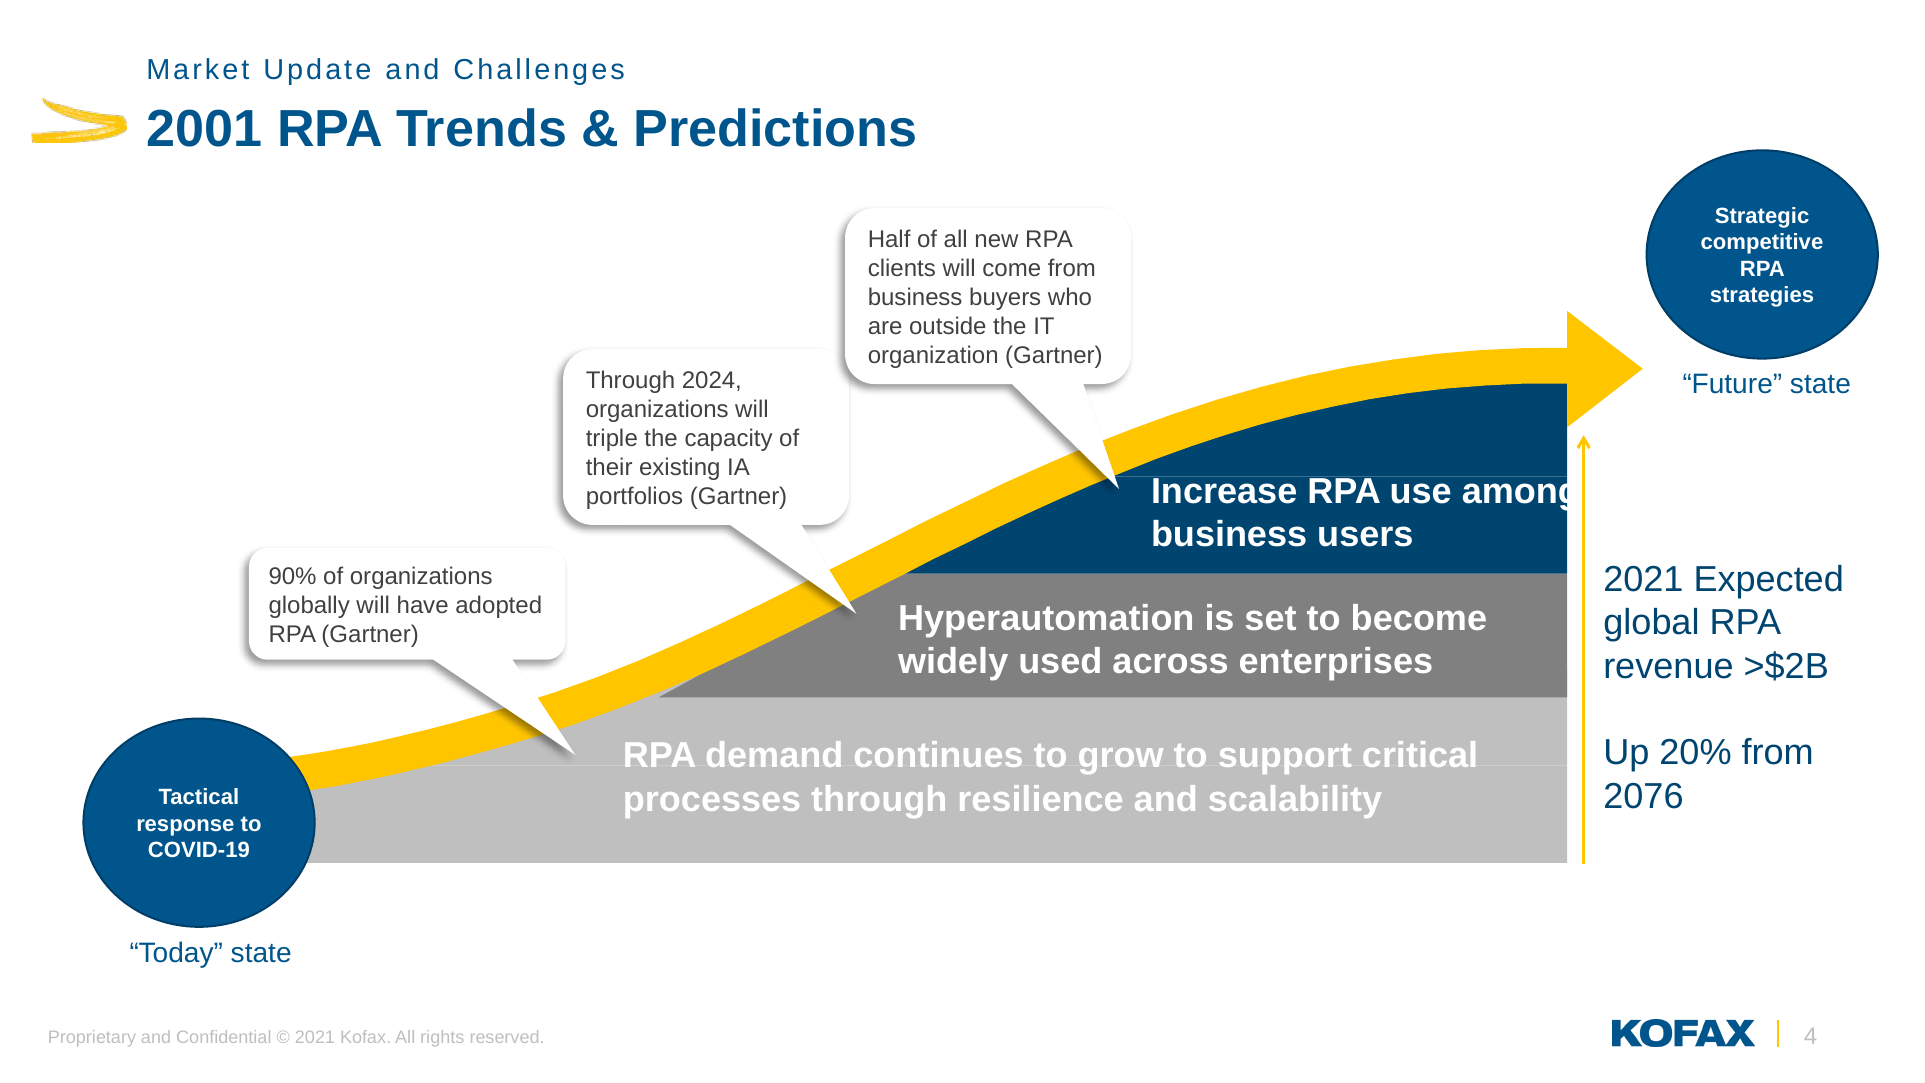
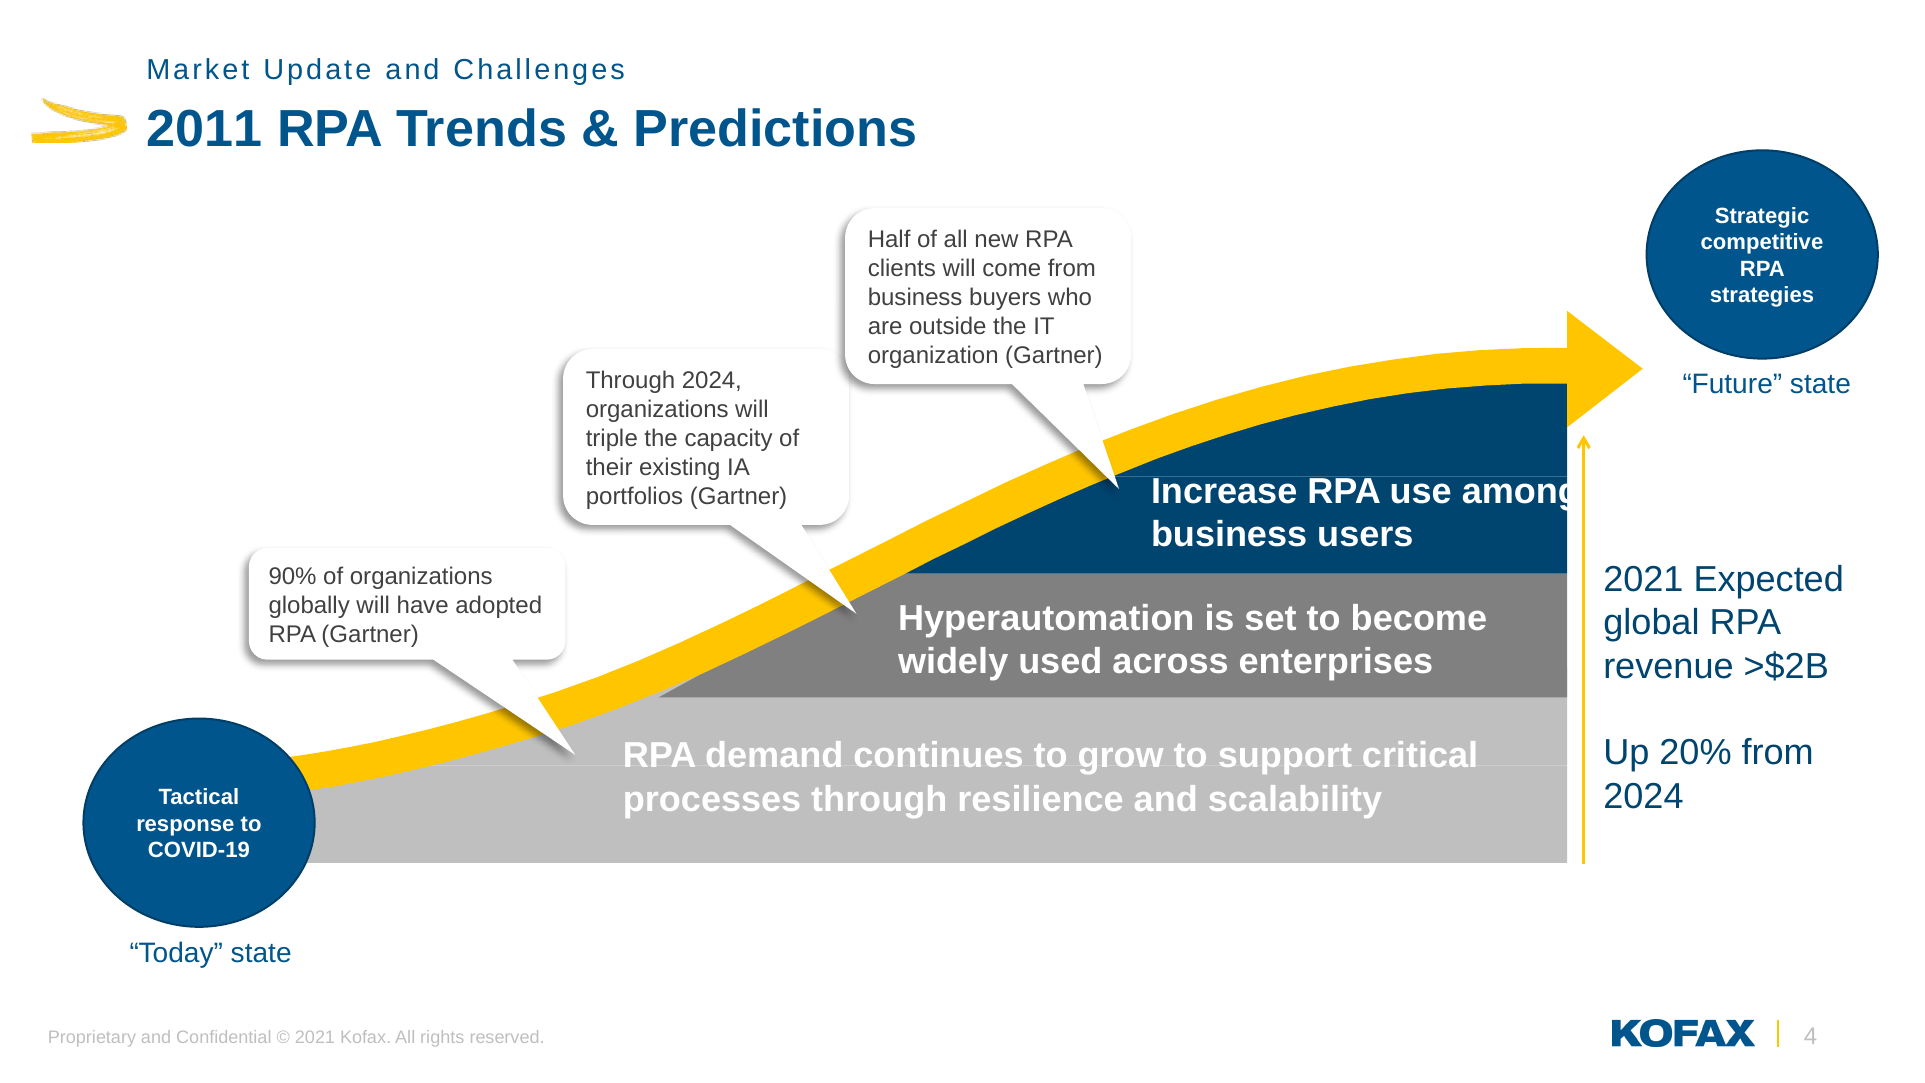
2001: 2001 -> 2011
2076 at (1643, 796): 2076 -> 2024
